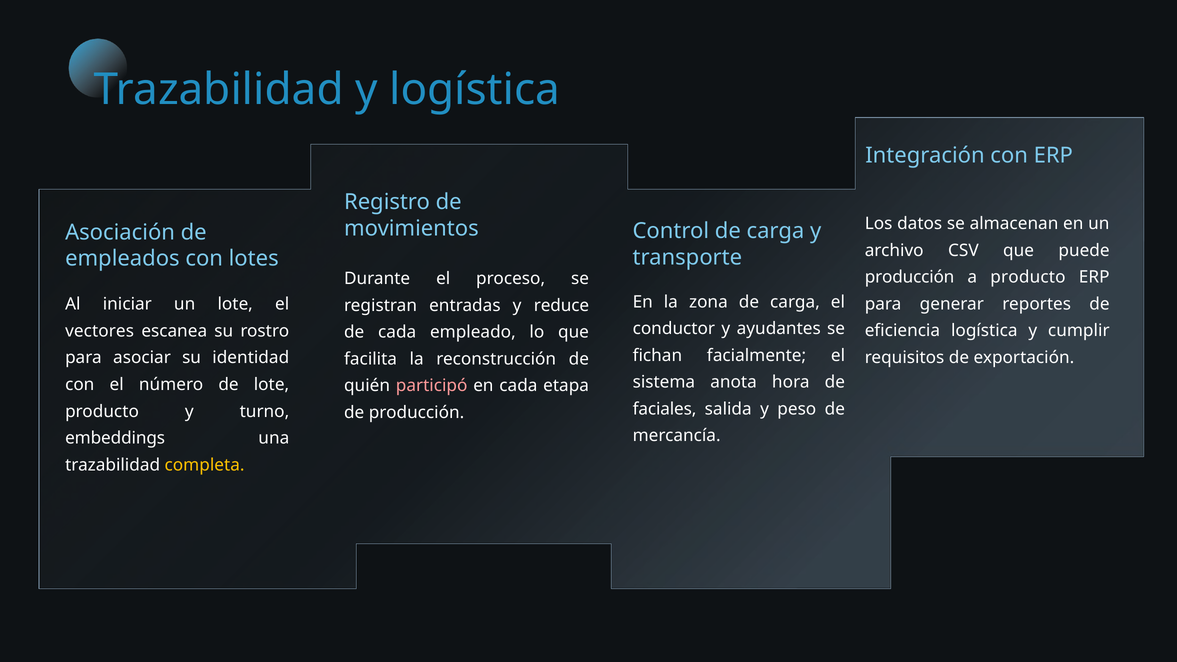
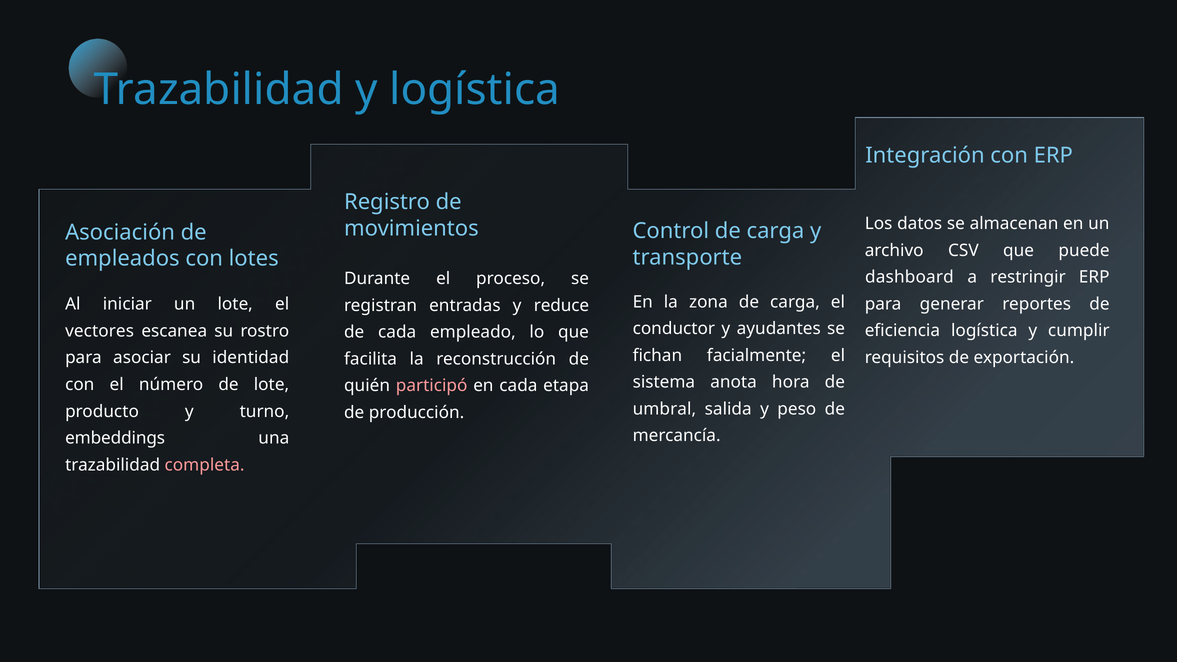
producción at (910, 277): producción -> dashboard
a producto: producto -> restringir
faciales: faciales -> umbral
completa colour: yellow -> pink
